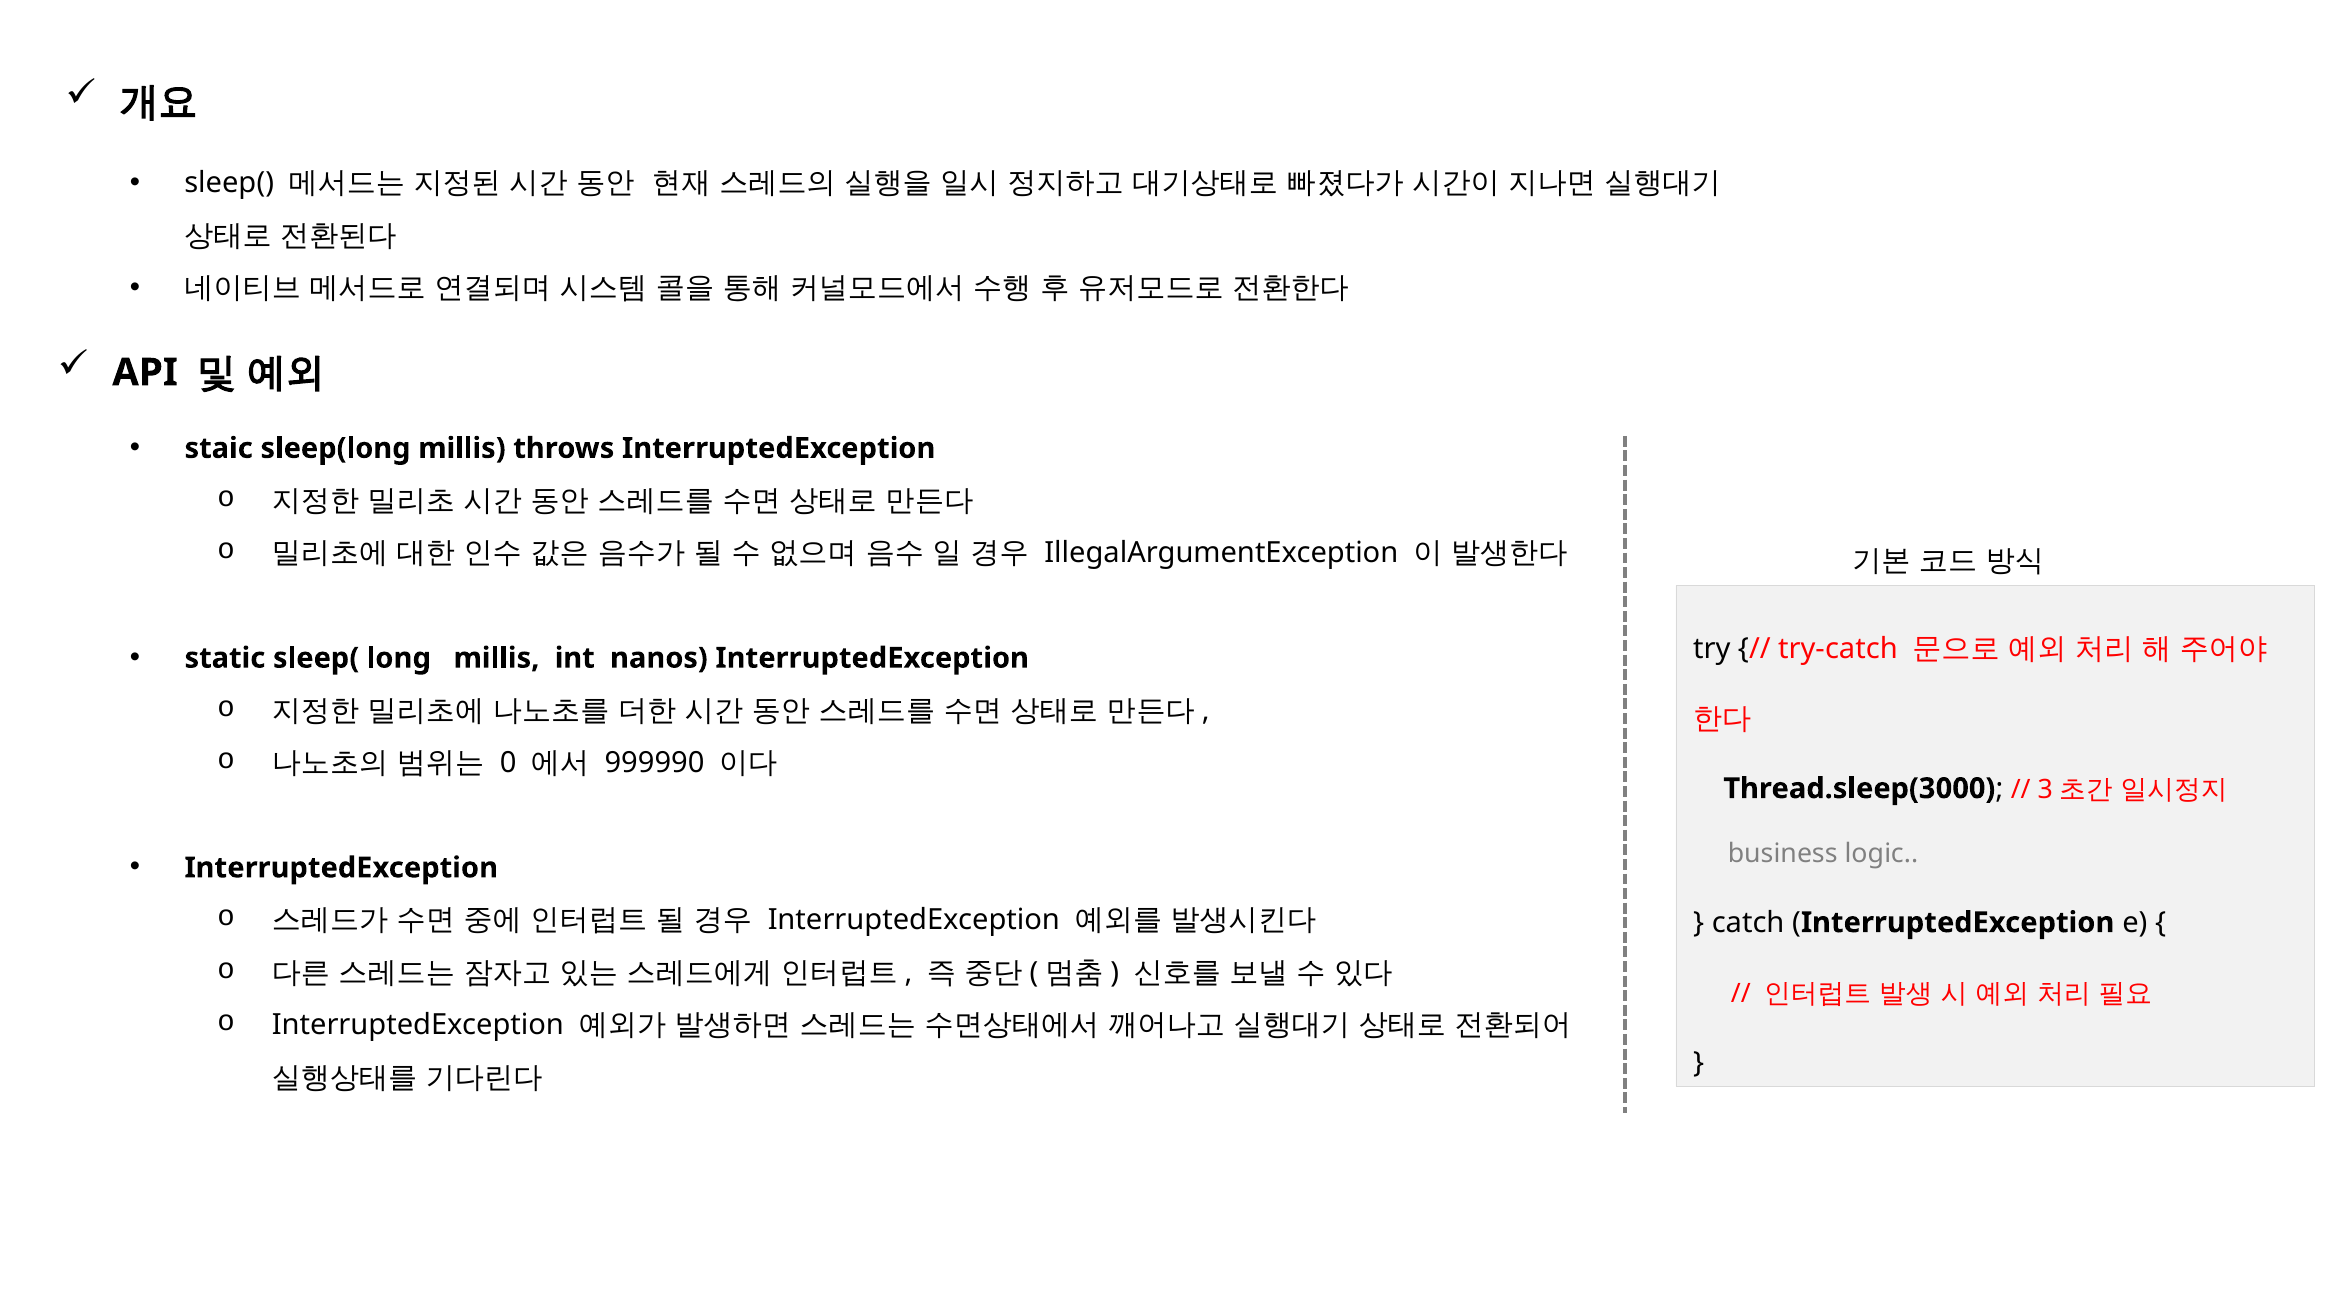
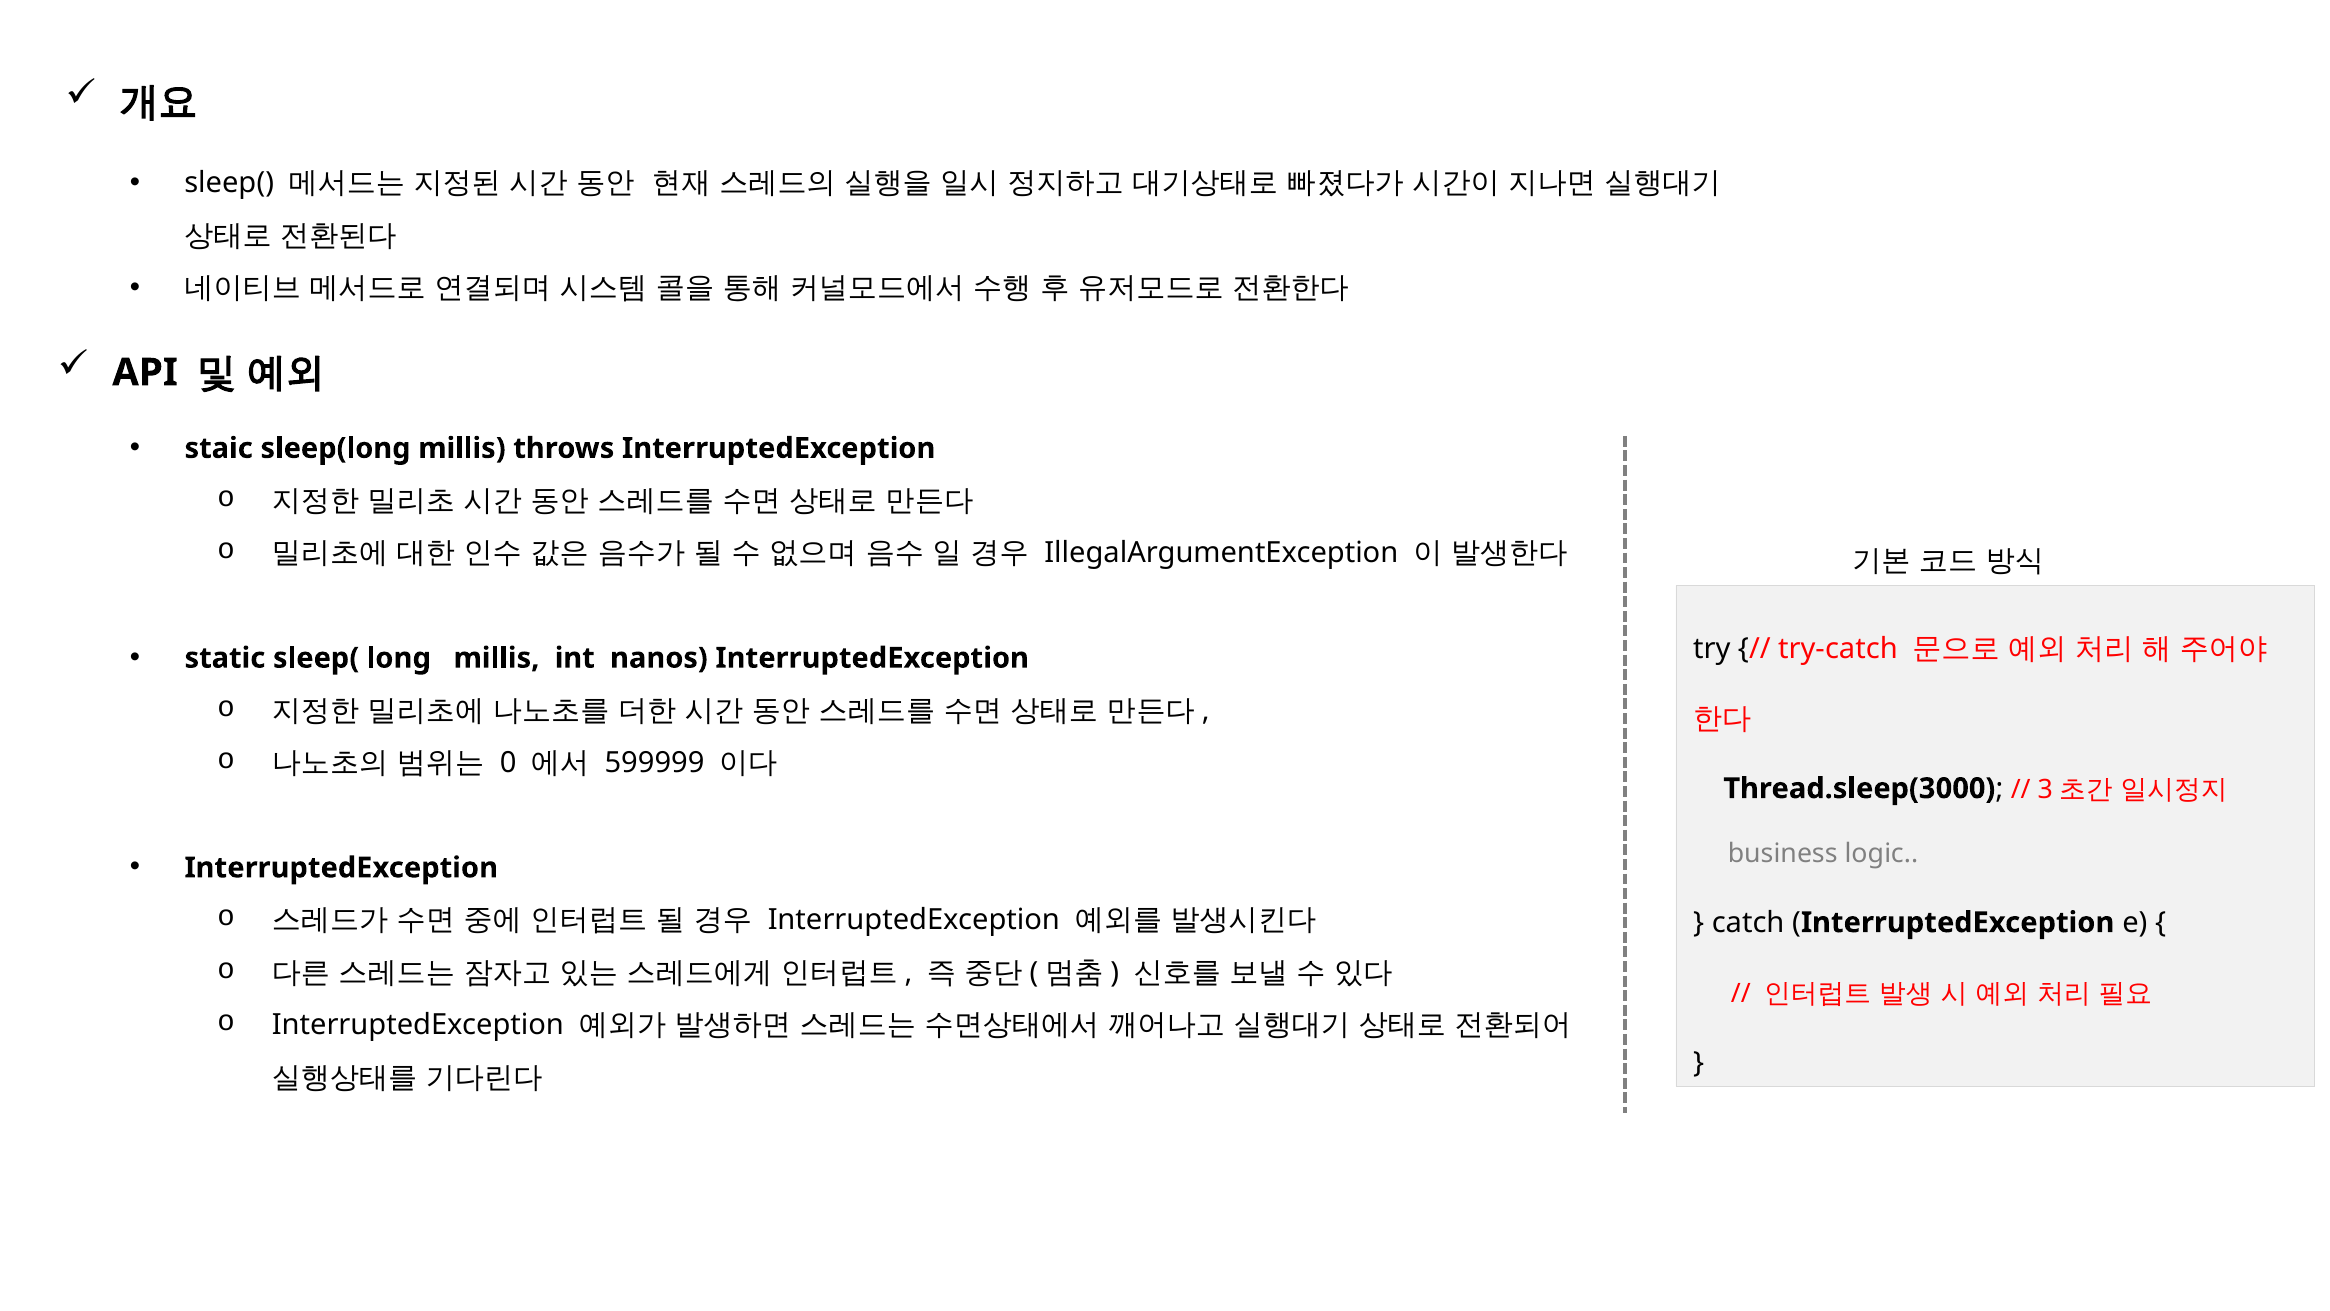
999990: 999990 -> 599999
